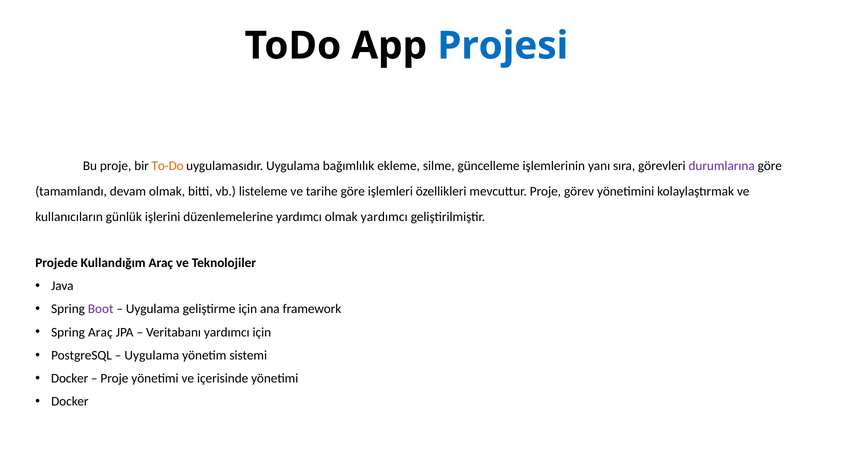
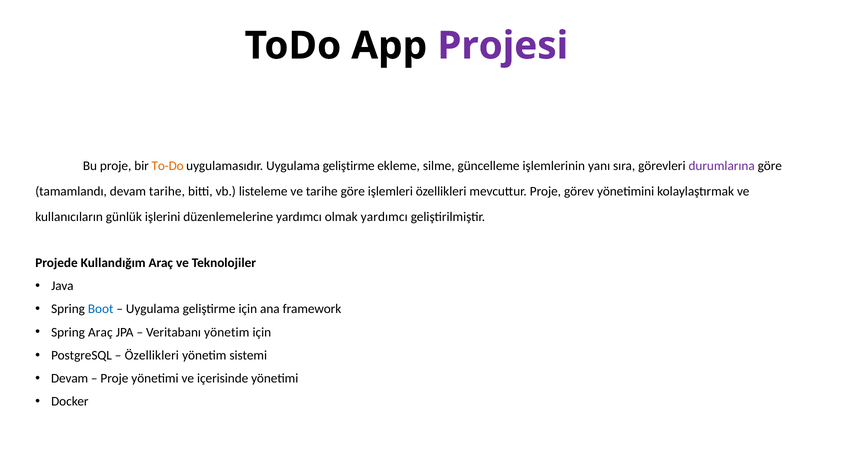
Projesi colour: blue -> purple
uygulamasıdır Uygulama bağımlılık: bağımlılık -> geliştirme
devam olmak: olmak -> tarihe
Boot colour: purple -> blue
Veritabanı yardımcı: yardımcı -> yönetim
Uygulama at (152, 356): Uygulama -> Özellikleri
Docker at (70, 379): Docker -> Devam
